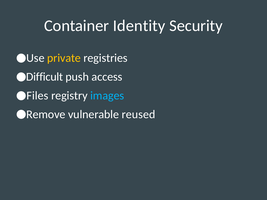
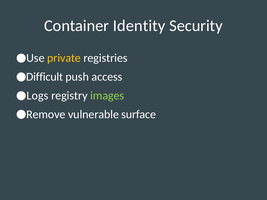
Files: Files -> Logs
images colour: light blue -> light green
reused: reused -> surface
